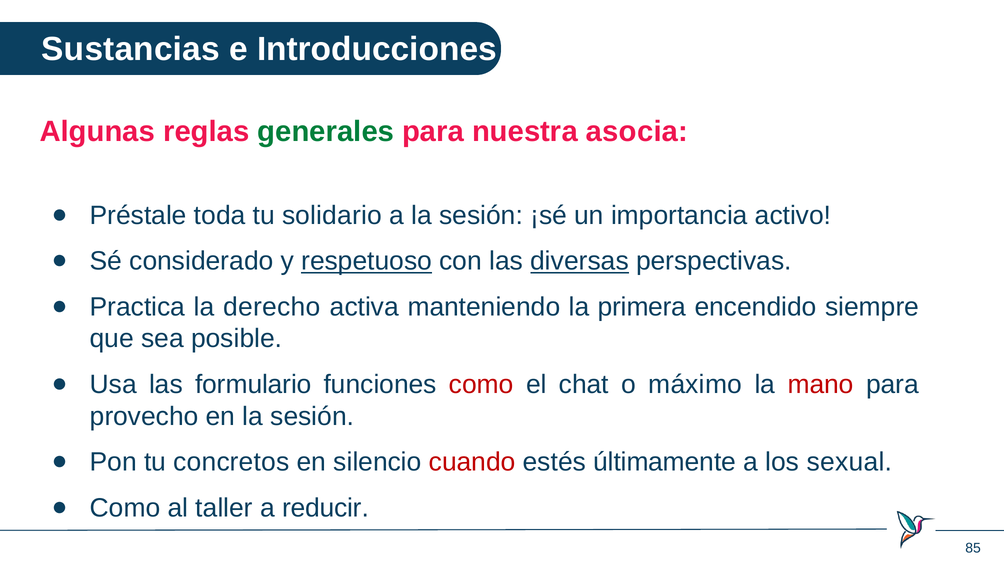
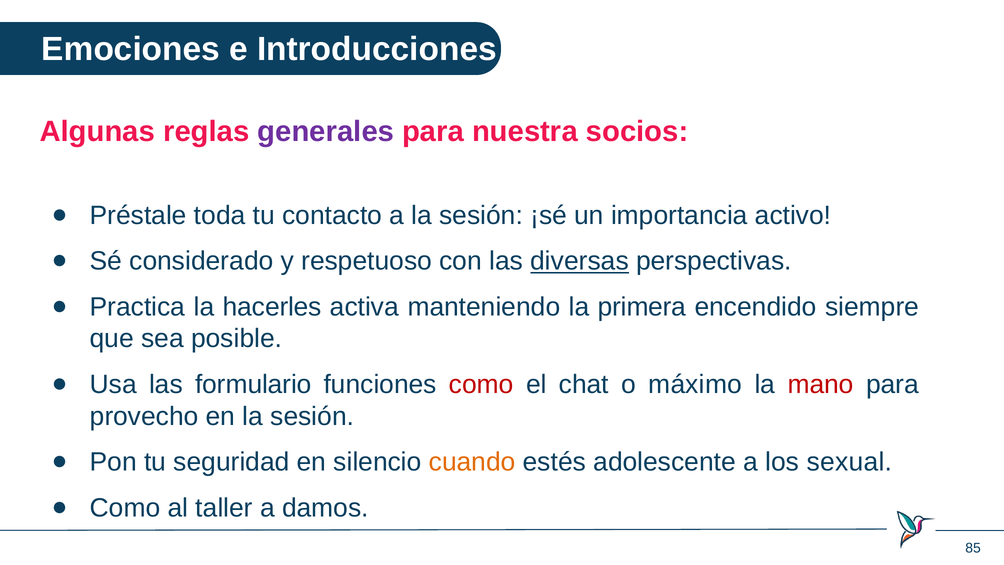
Sustancias: Sustancias -> Emociones
generales colour: green -> purple
asocia: asocia -> socios
solidario: solidario -> contacto
respetuoso underline: present -> none
derecho: derecho -> hacerles
concretos: concretos -> seguridad
cuando colour: red -> orange
últimamente: últimamente -> adolescente
reducir: reducir -> damos
